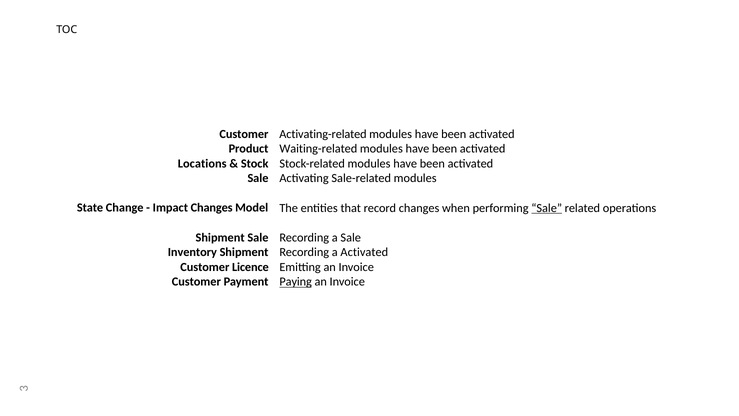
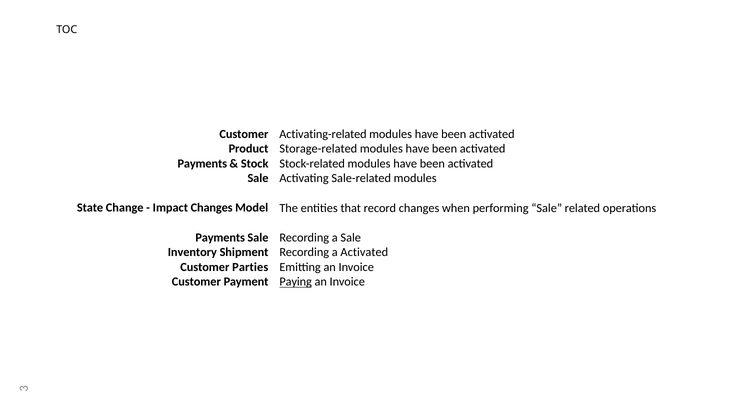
Waiting-related: Waiting-related -> Storage-related
Locations at (202, 163): Locations -> Payments
Sale at (547, 208) underline: present -> none
Shipment at (220, 237): Shipment -> Payments
Licence: Licence -> Parties
